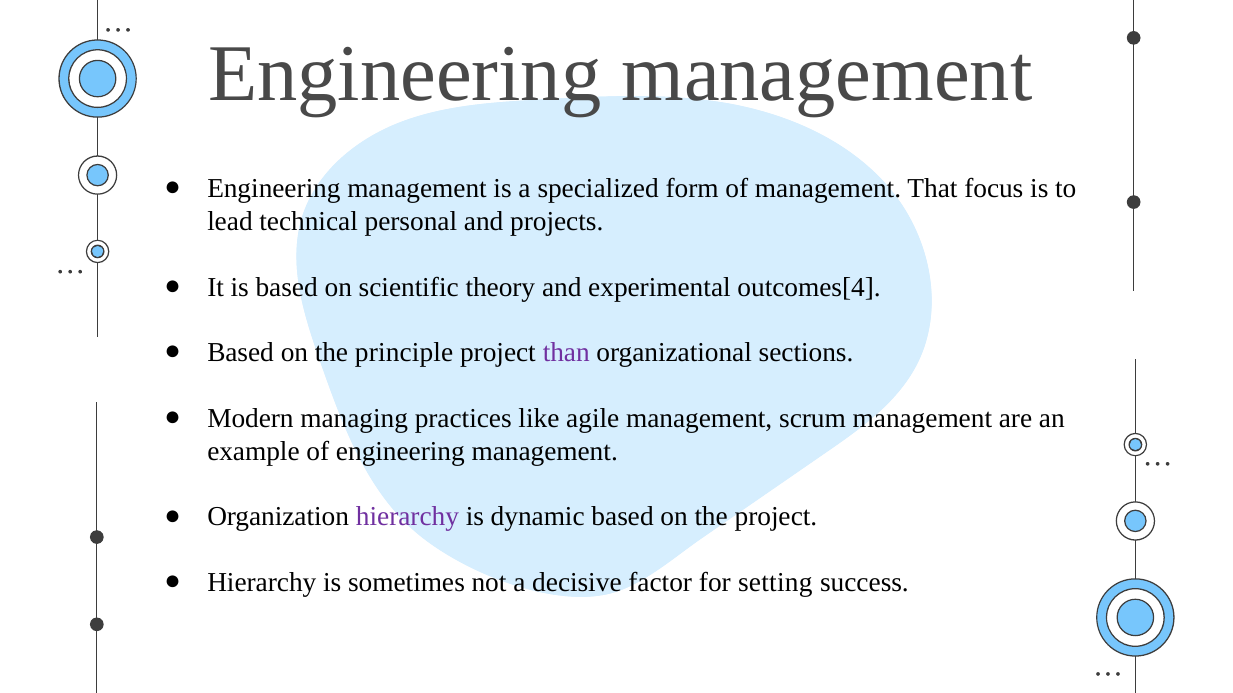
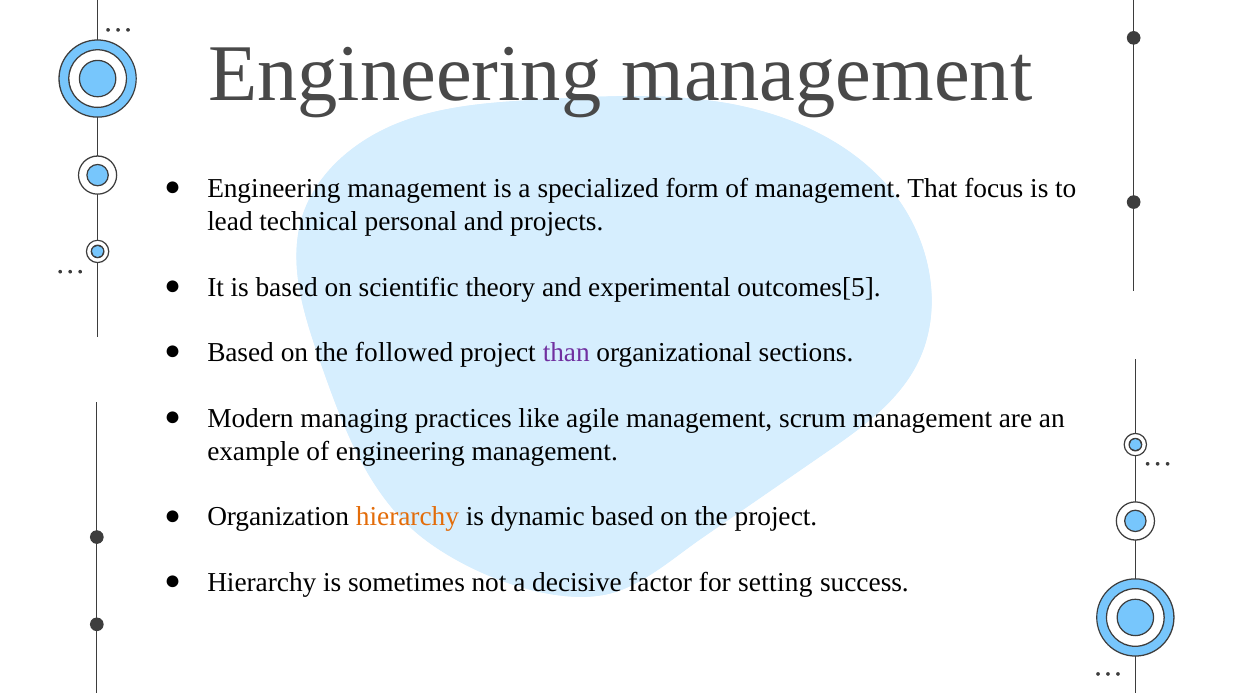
outcomes[4: outcomes[4 -> outcomes[5
principle: principle -> followed
hierarchy at (407, 517) colour: purple -> orange
